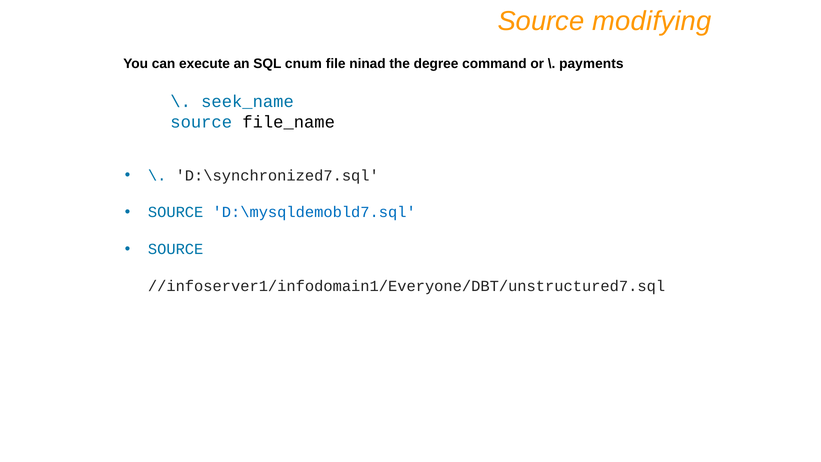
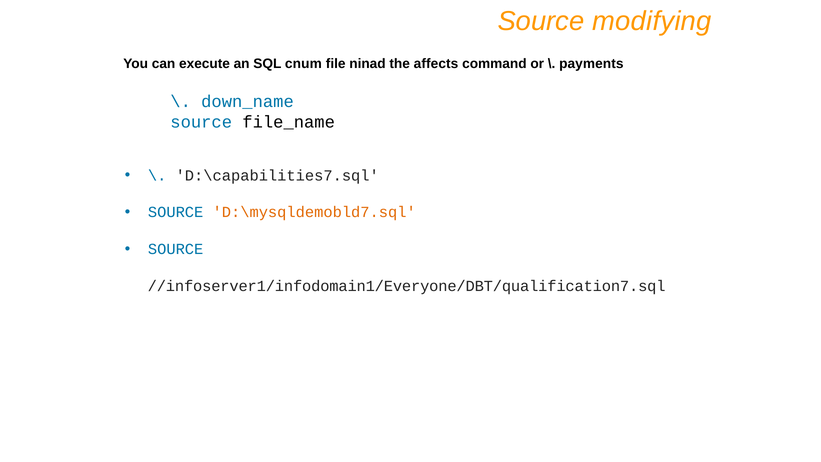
degree: degree -> affects
seek_name: seek_name -> down_name
D:\synchronized7.sql: D:\synchronized7.sql -> D:\capabilities7.sql
D:\mysqldemobld7.sql colour: blue -> orange
//infoserver1/infodomain1/Everyone/DBT/unstructured7.sql: //infoserver1/infodomain1/Everyone/DBT/unstructured7.sql -> //infoserver1/infodomain1/Everyone/DBT/qualification7.sql
